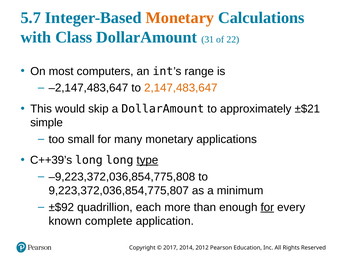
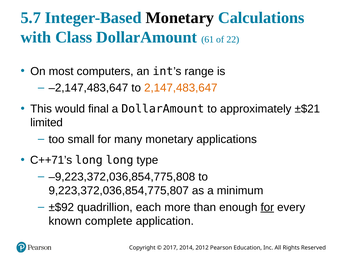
Monetary at (180, 18) colour: orange -> black
31: 31 -> 61
skip: skip -> final
simple: simple -> limited
C++39’s: C++39’s -> C++71’s
type underline: present -> none
